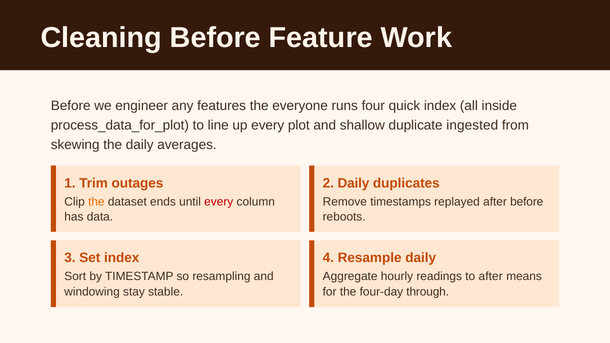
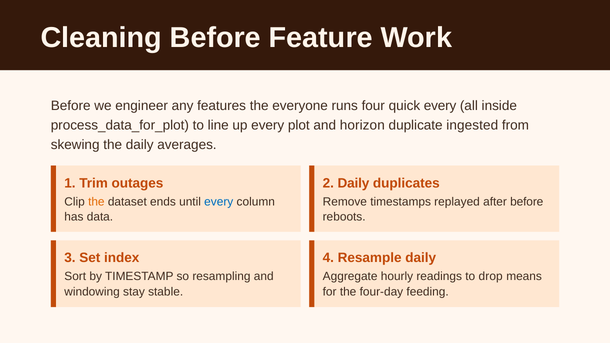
quick index: index -> every
shallow: shallow -> horizon
every at (219, 202) colour: red -> blue
to after: after -> drop
through: through -> feeding
